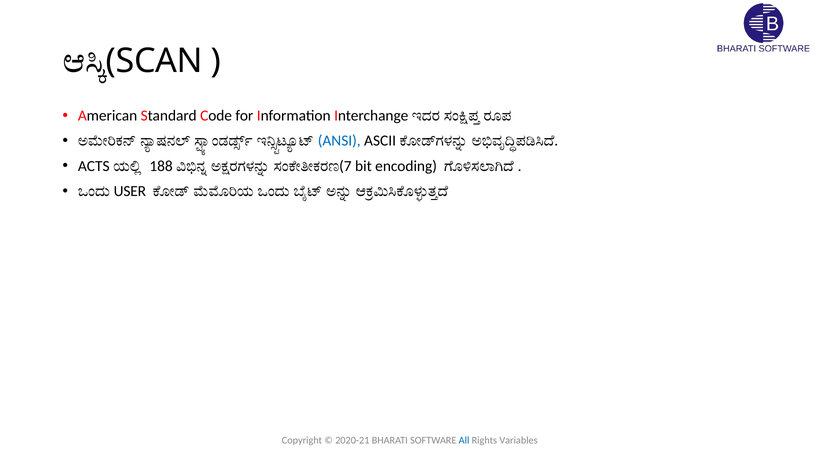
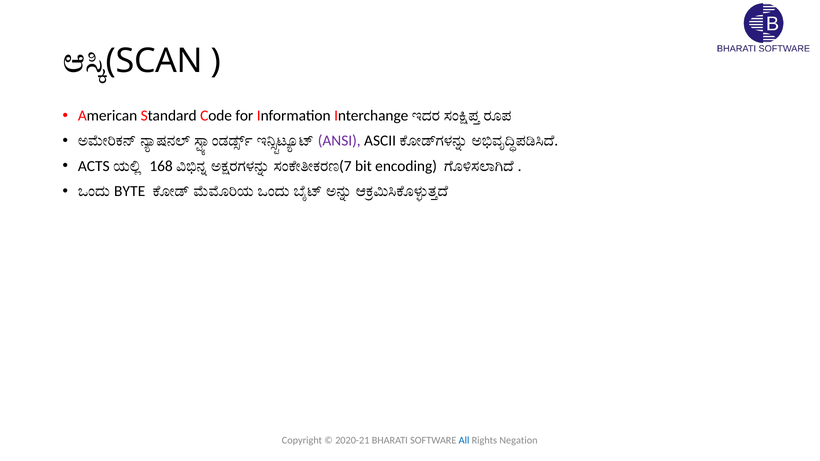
ANSI colour: blue -> purple
188: 188 -> 168
USER: USER -> BYTE
Variables: Variables -> Negation
